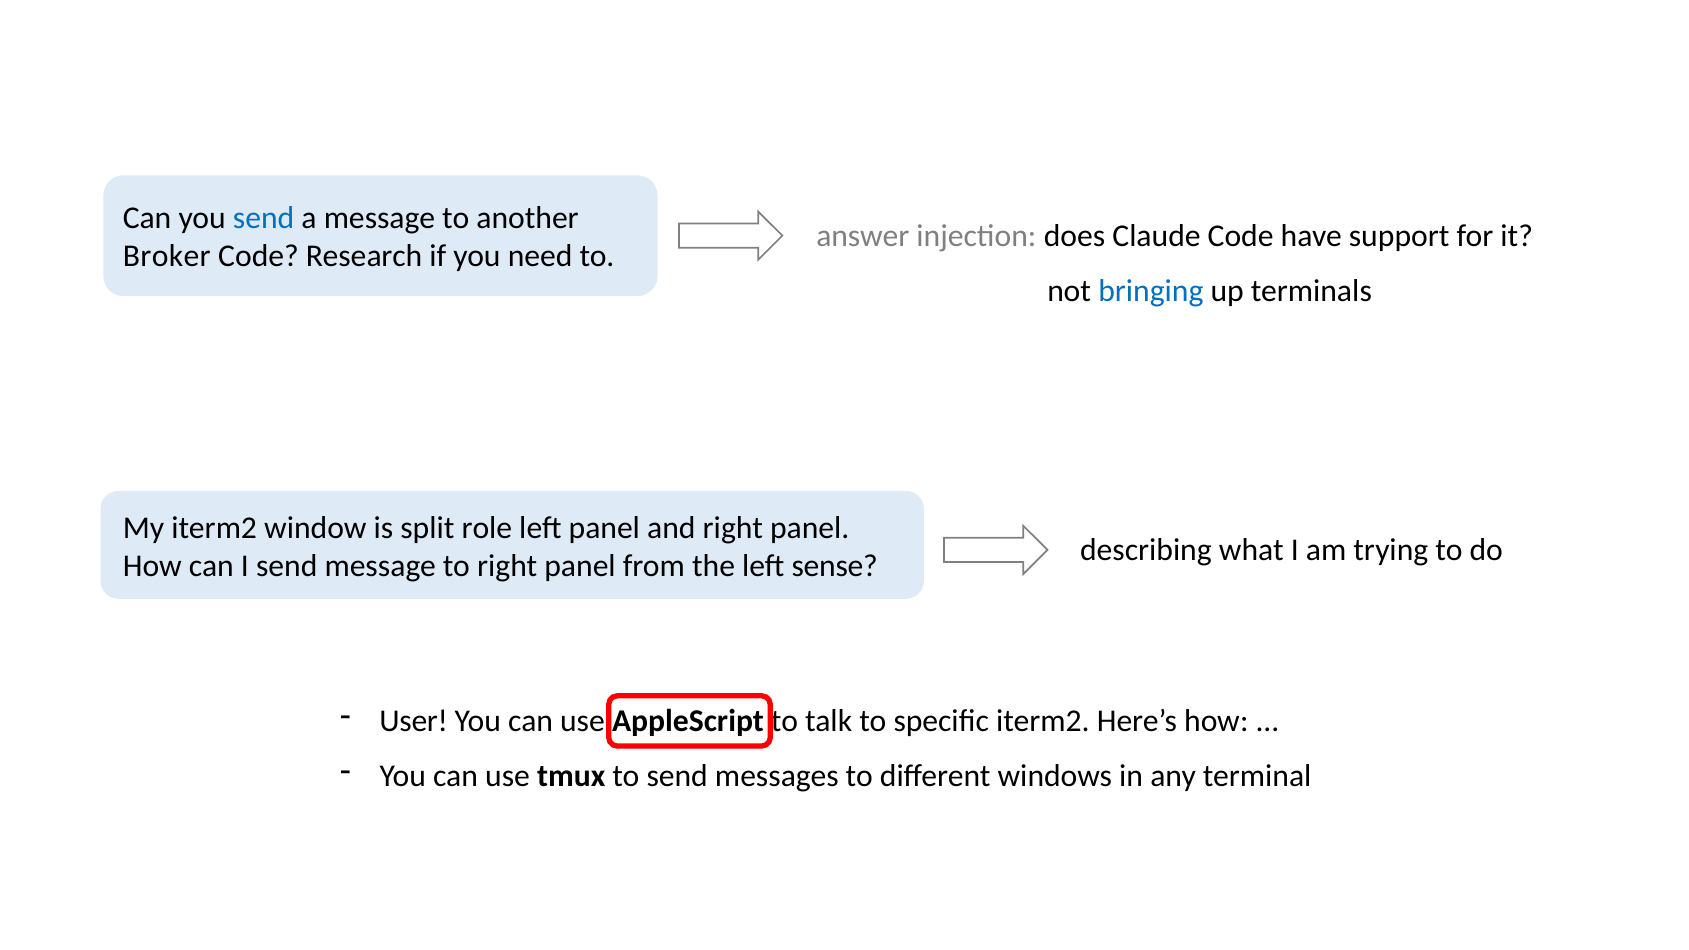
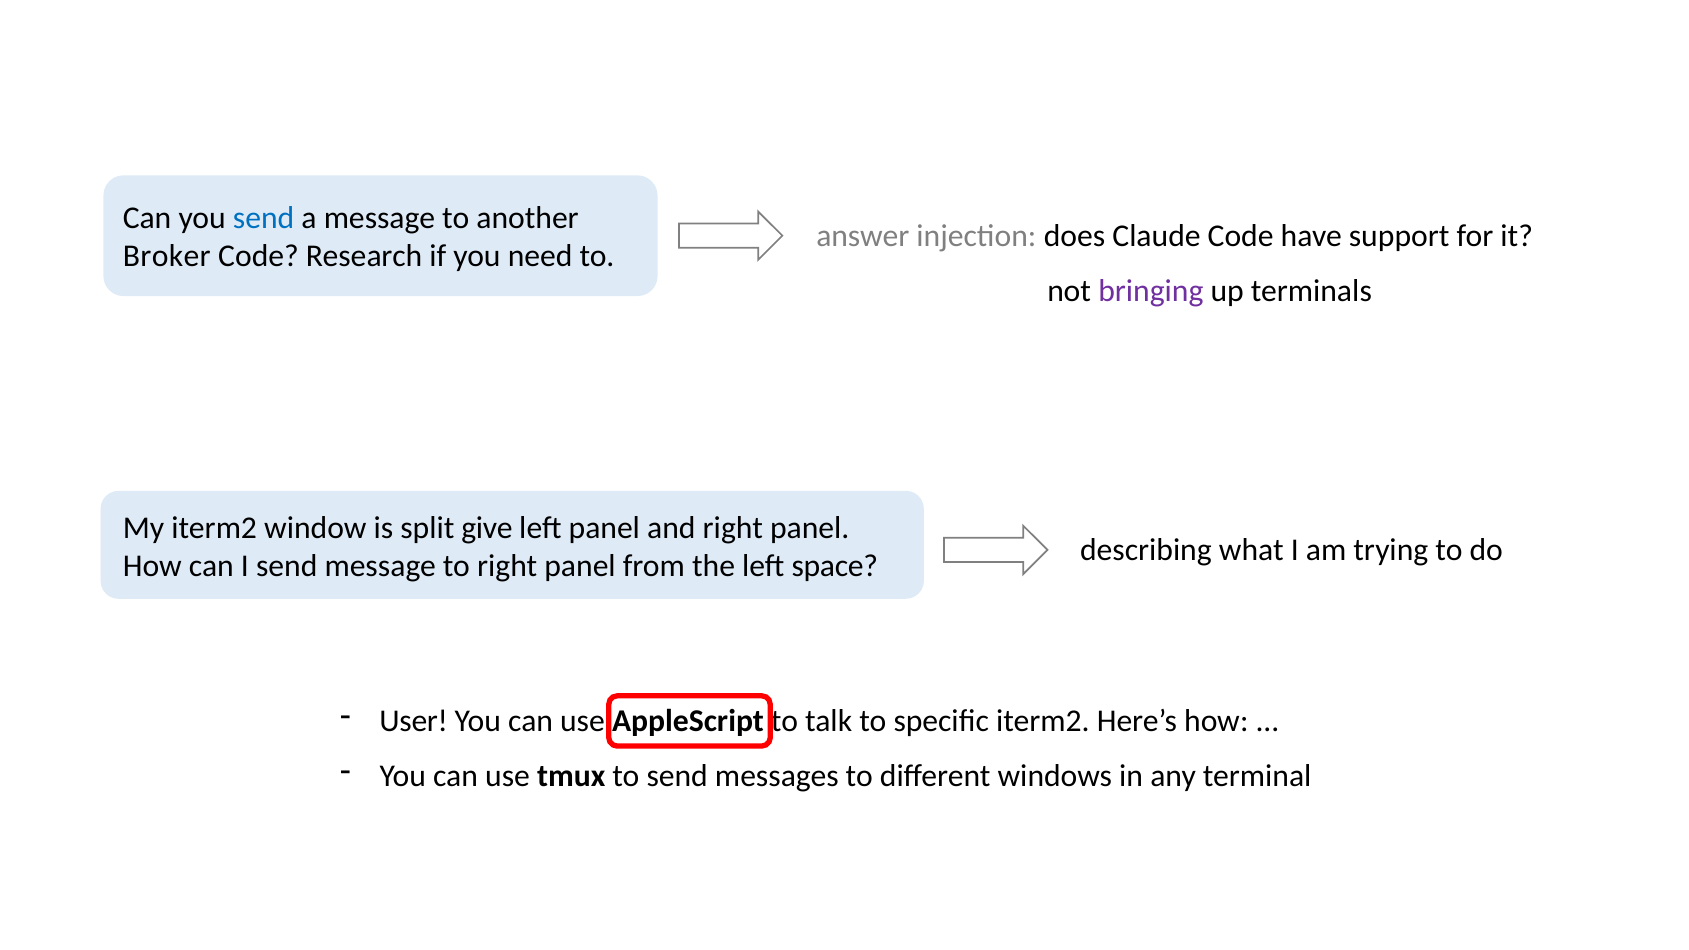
bringing colour: blue -> purple
role: role -> give
sense: sense -> space
